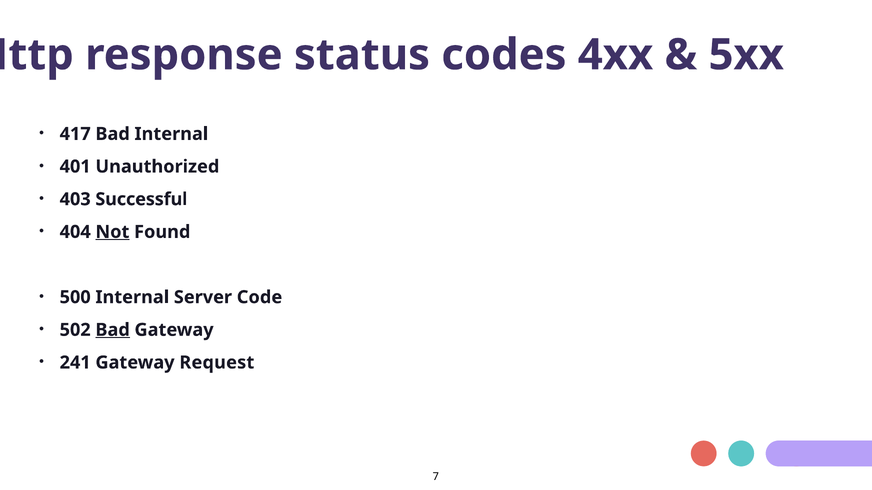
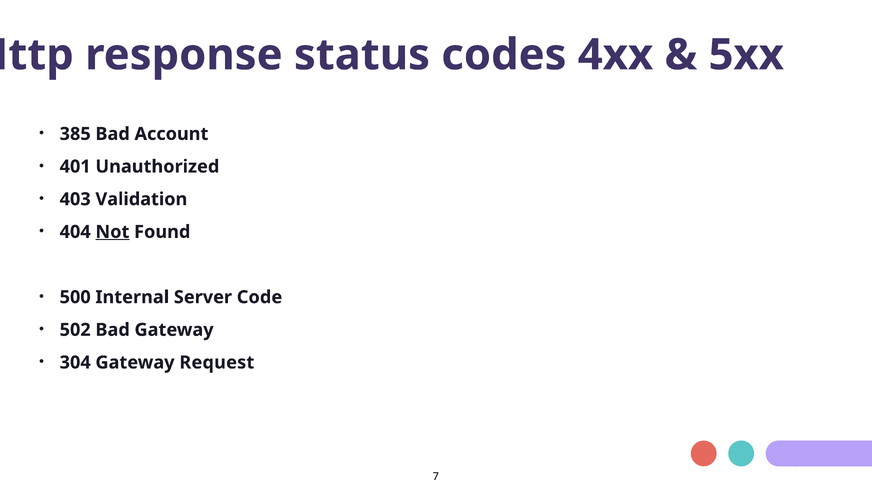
417: 417 -> 385
Bad Internal: Internal -> Account
Successful: Successful -> Validation
Bad at (113, 330) underline: present -> none
241: 241 -> 304
